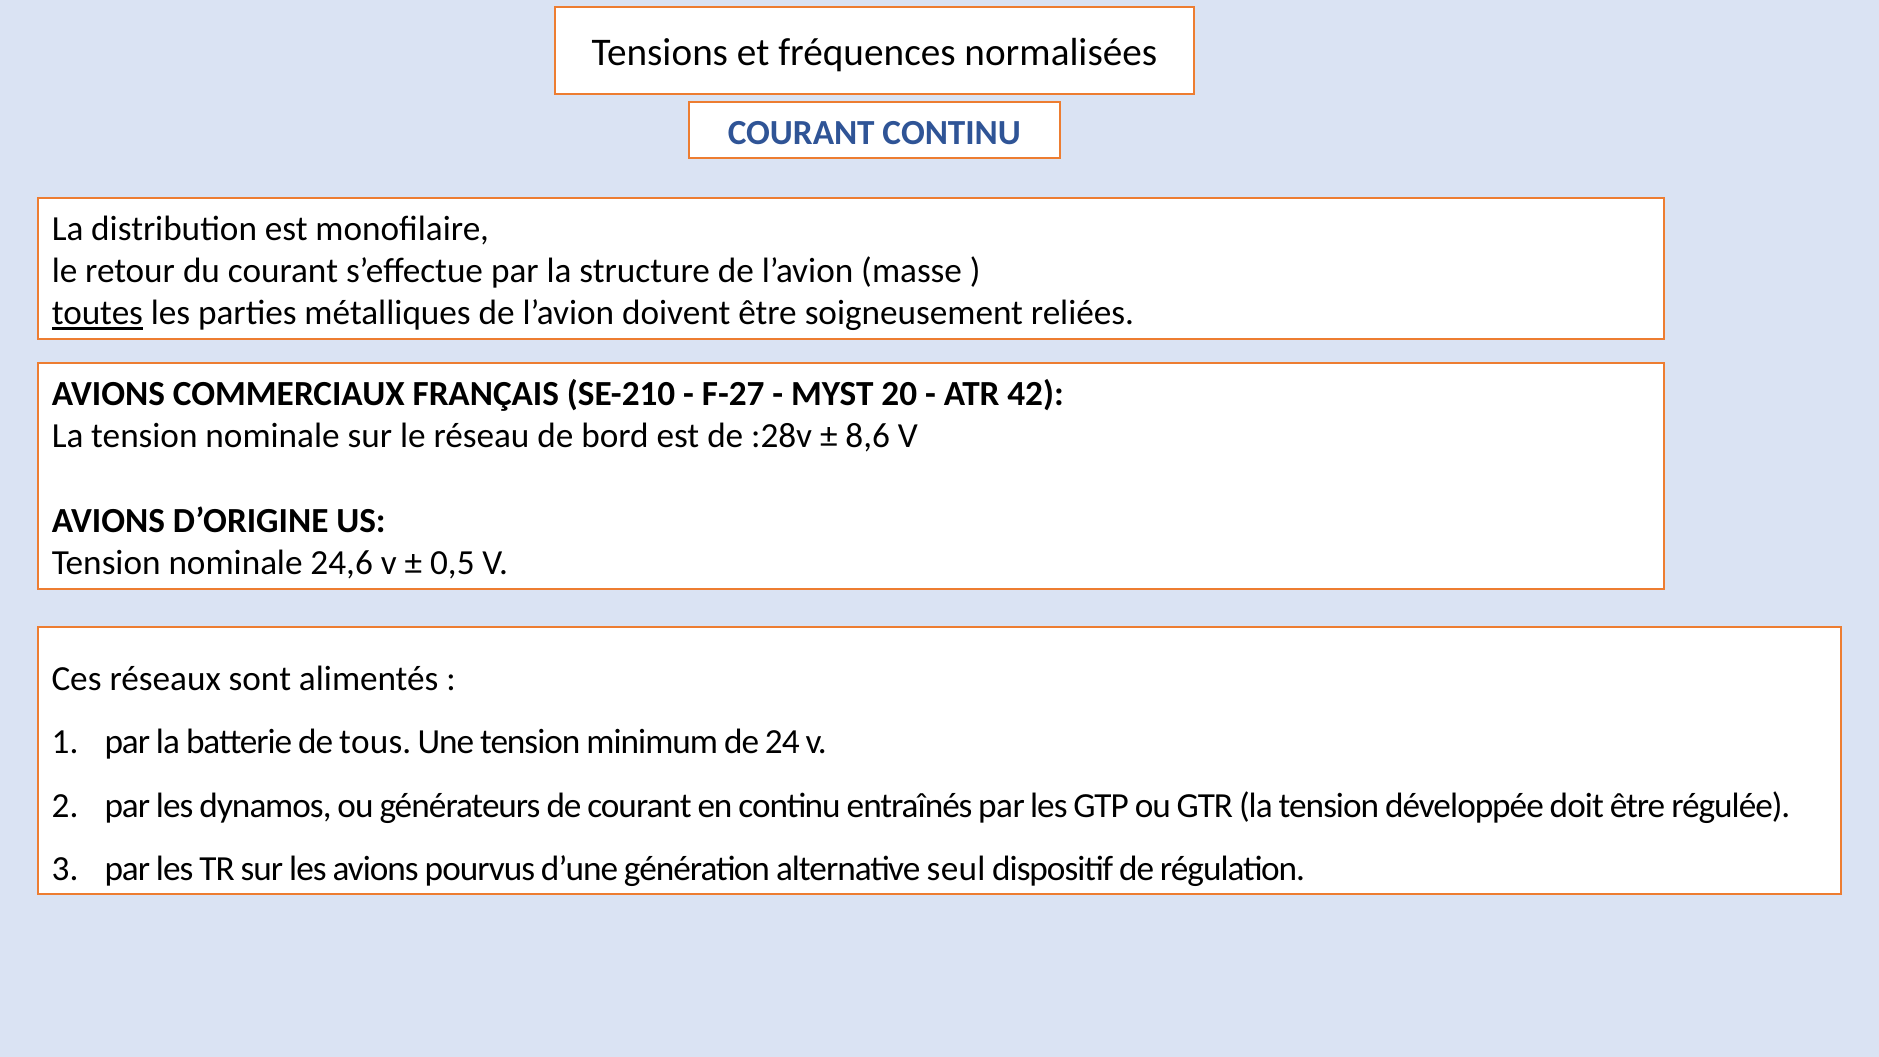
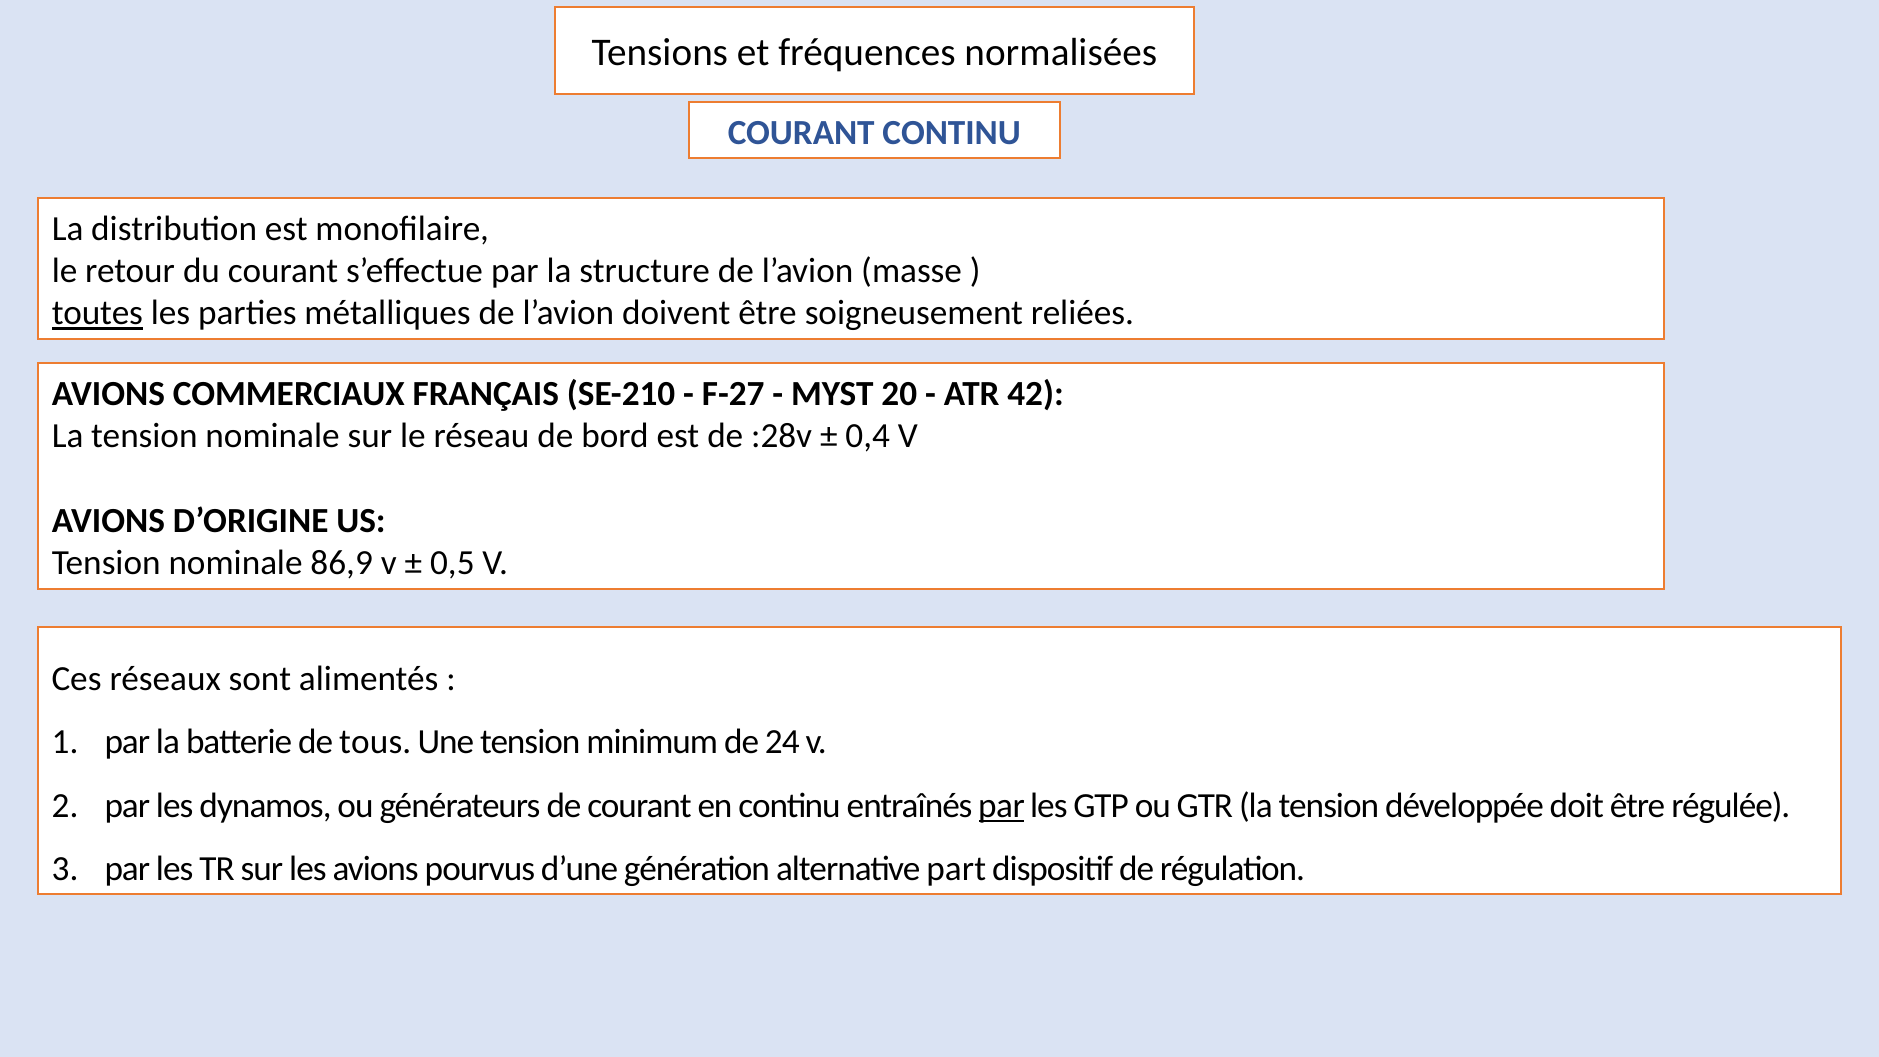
8,6: 8,6 -> 0,4
24,6: 24,6 -> 86,9
par at (1001, 805) underline: none -> present
seul: seul -> part
